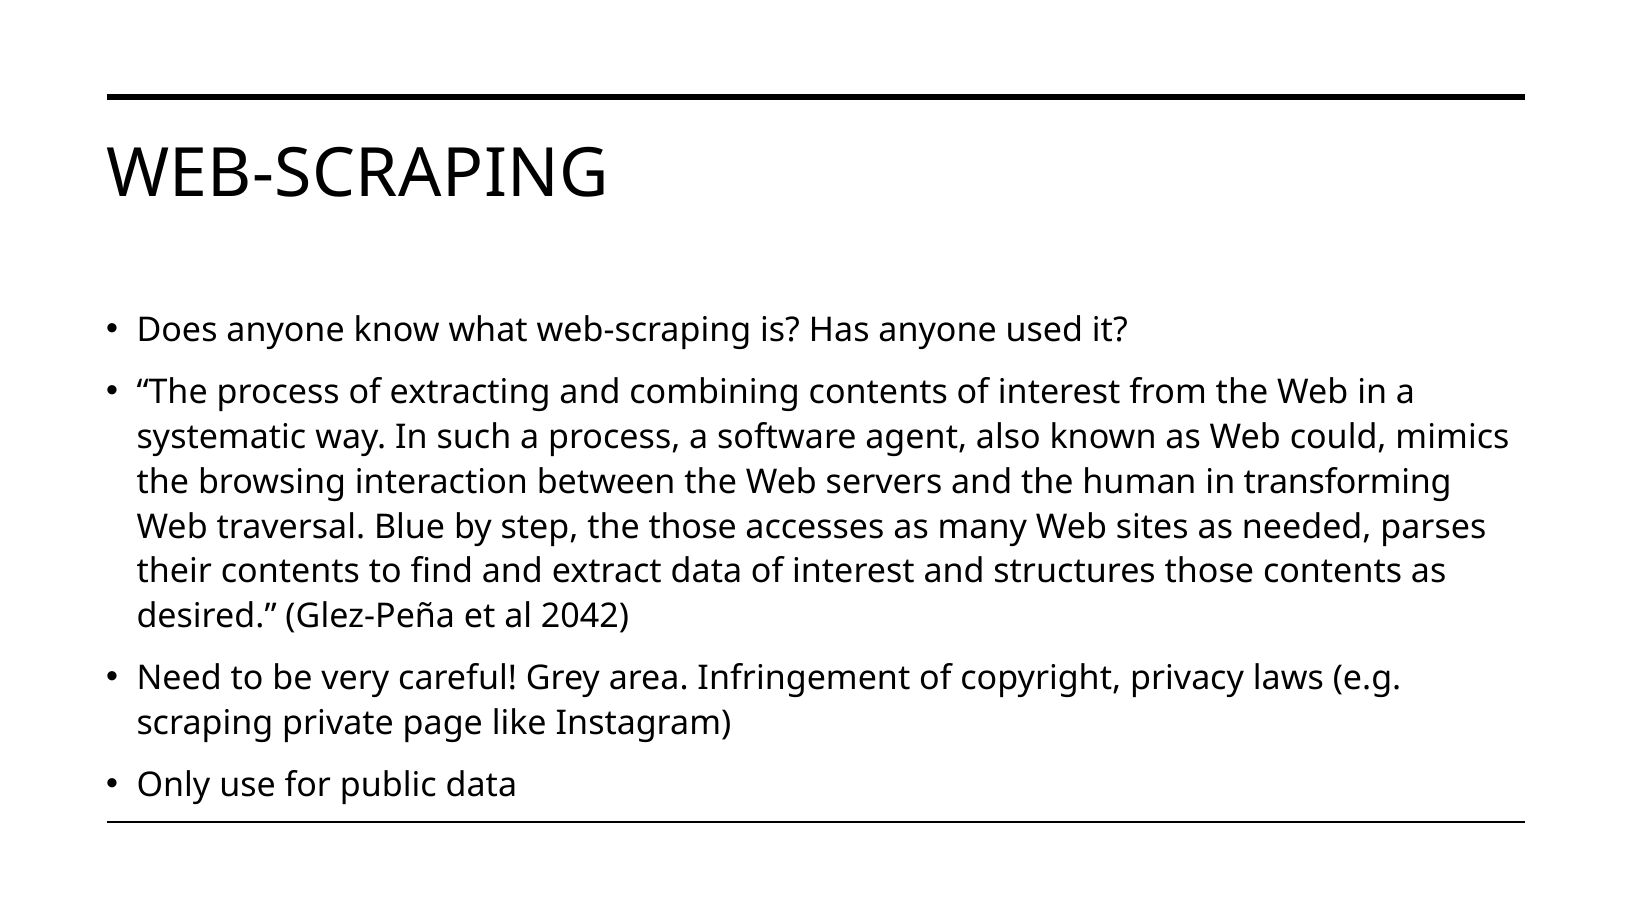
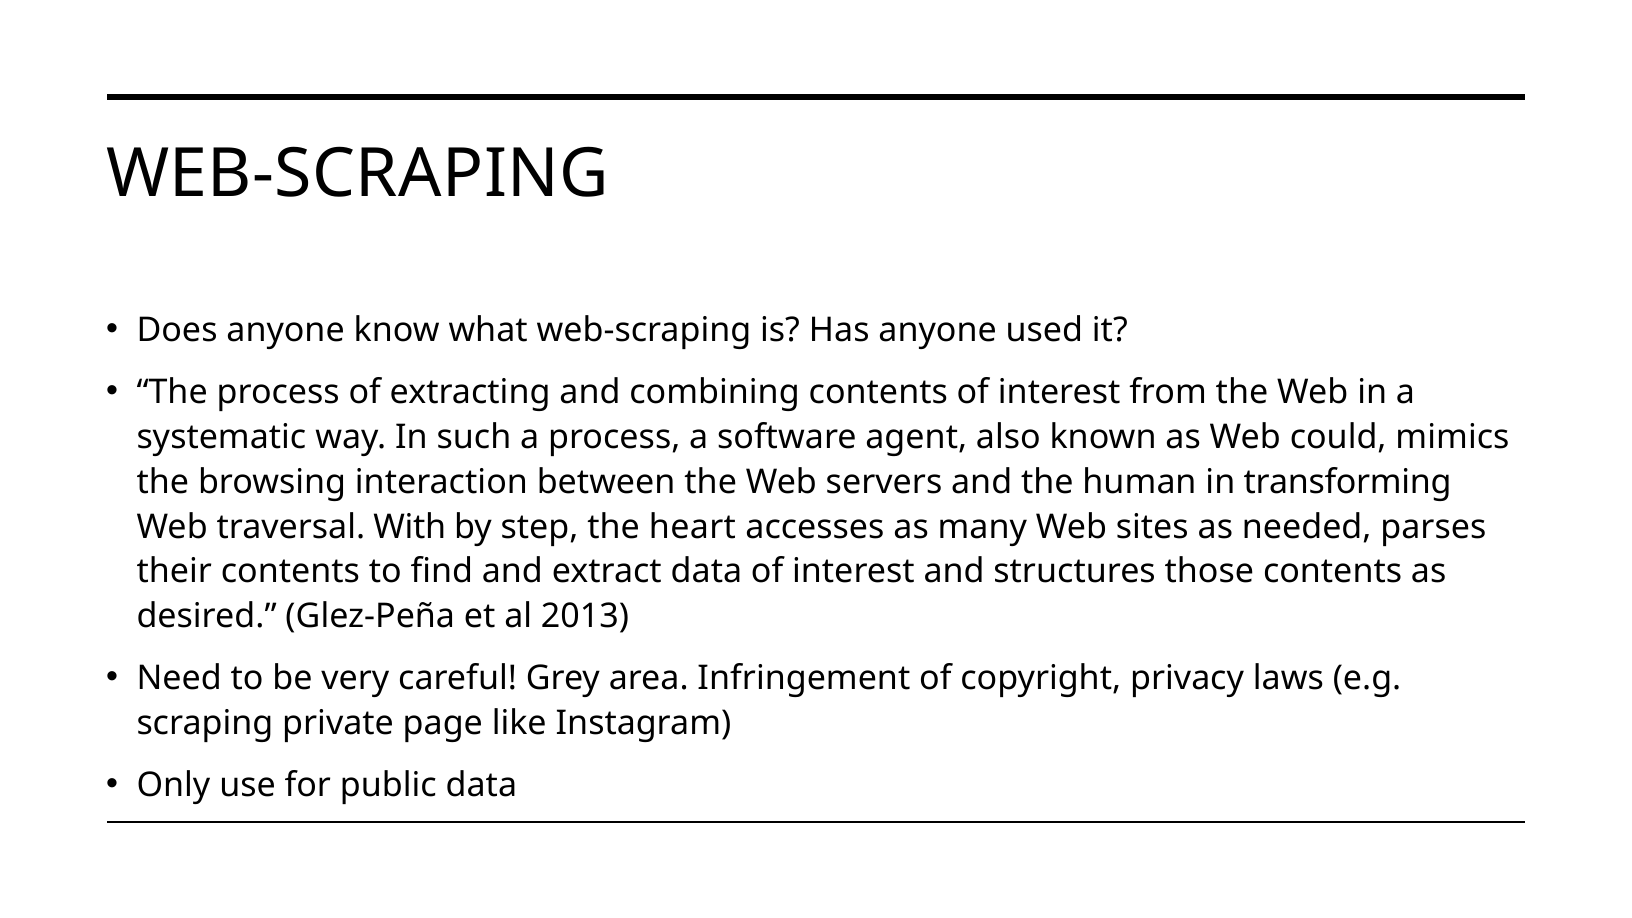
Blue: Blue -> With
the those: those -> heart
2042: 2042 -> 2013
